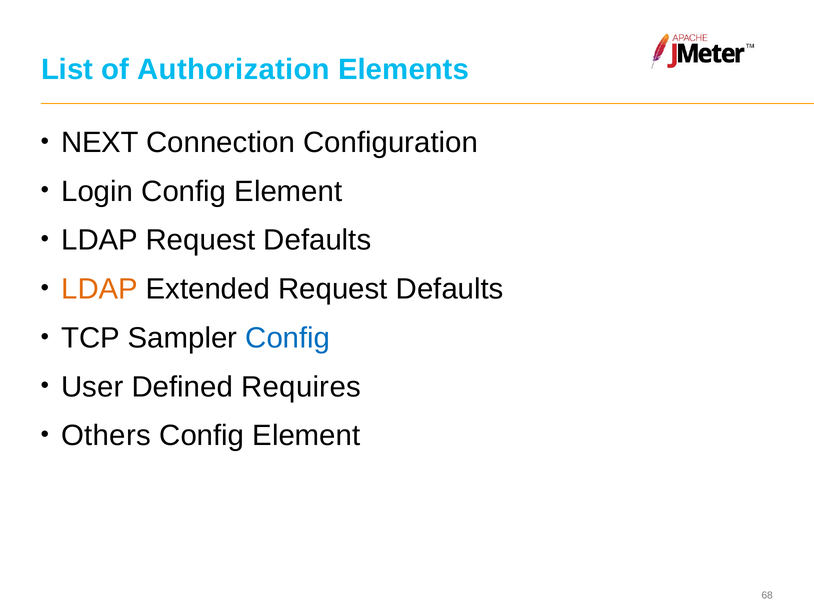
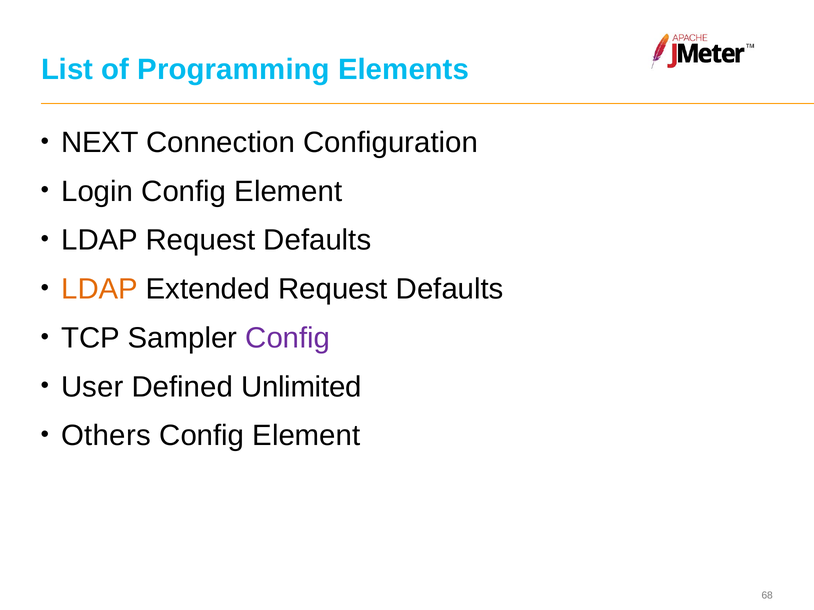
Authorization: Authorization -> Programming
Config at (288, 338) colour: blue -> purple
Requires: Requires -> Unlimited
